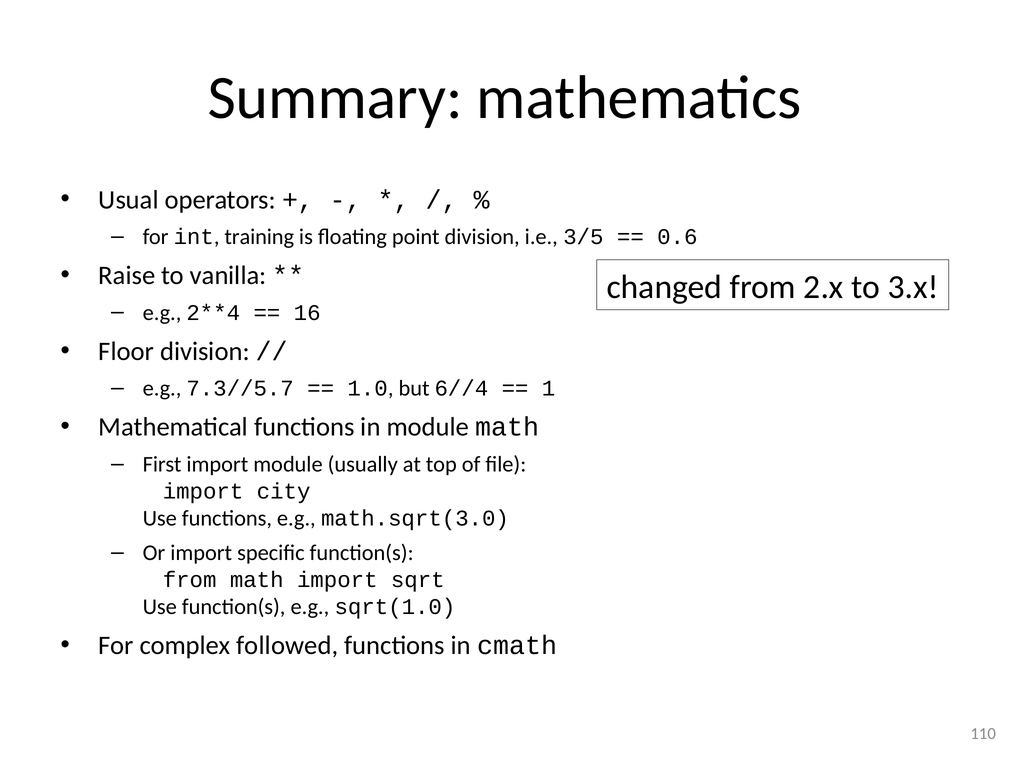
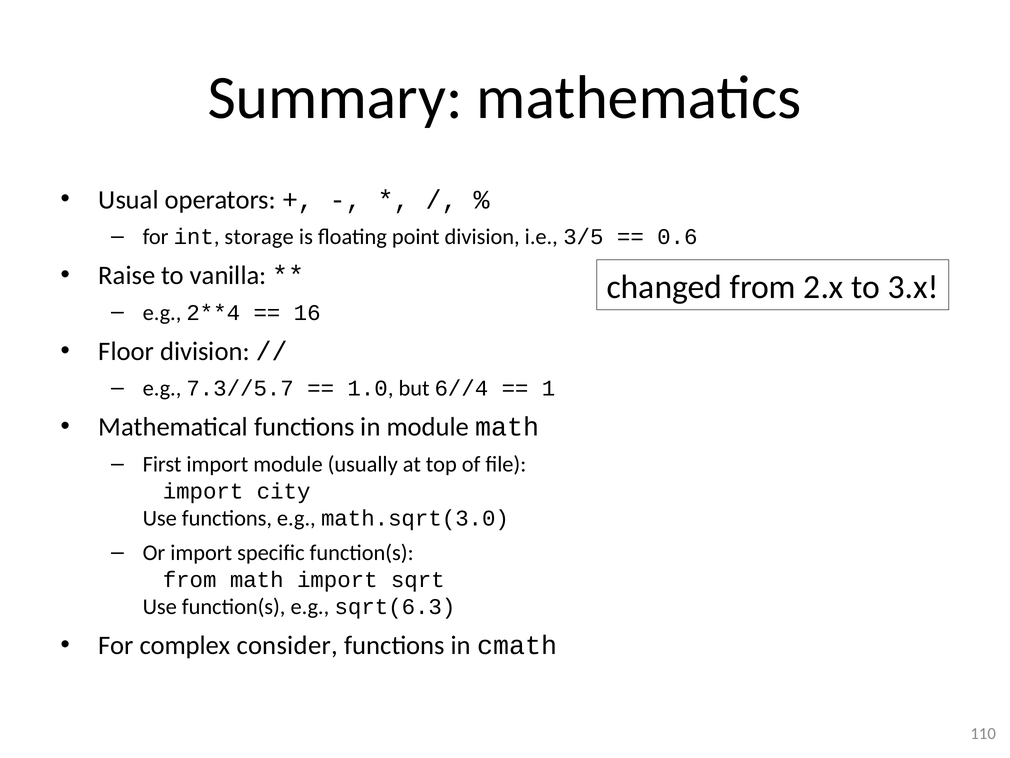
training: training -> storage
sqrt(1.0: sqrt(1.0 -> sqrt(6.3
followed: followed -> consider
